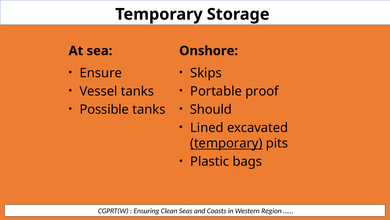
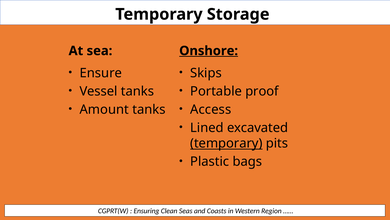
Onshore underline: none -> present
Possible: Possible -> Amount
Should: Should -> Access
